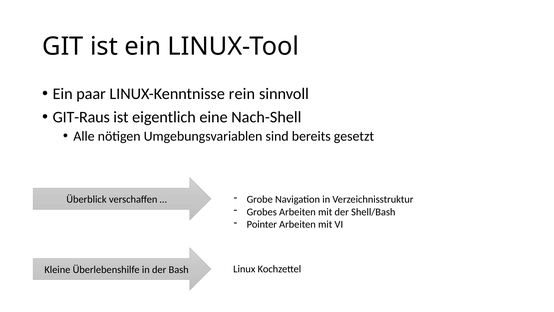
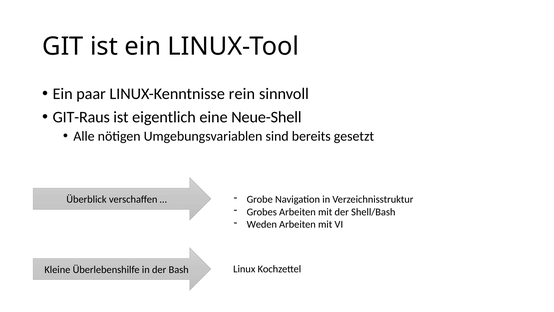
Nach-Shell: Nach-Shell -> Neue-Shell
Pointer: Pointer -> Weden
